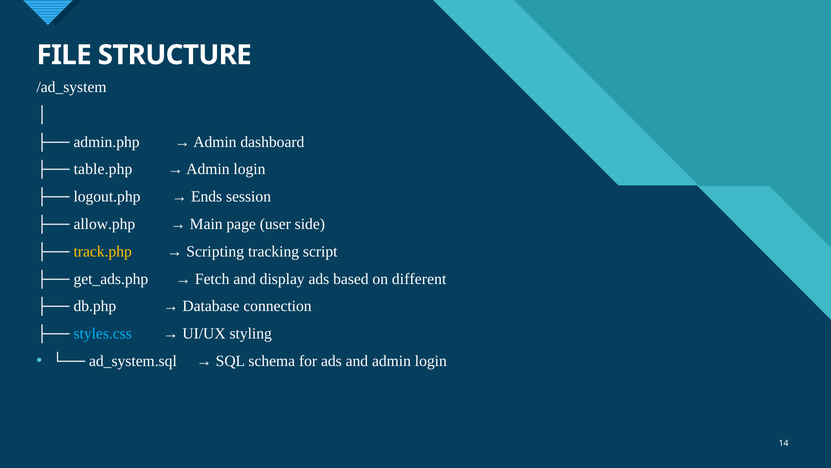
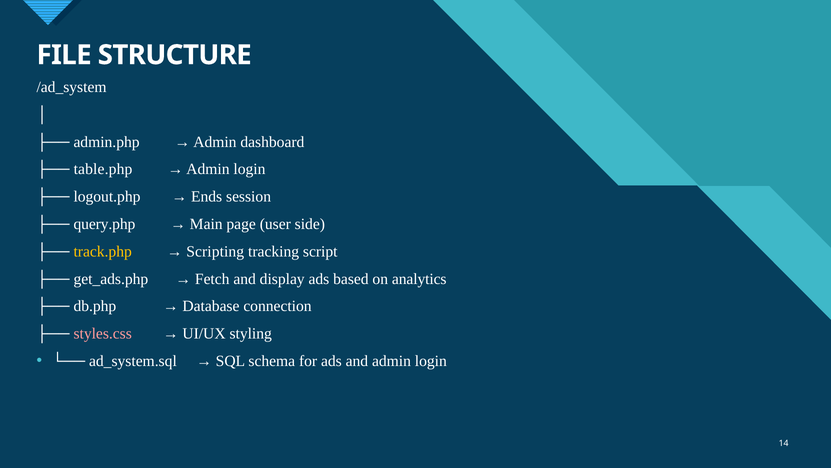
allow.php: allow.php -> query.php
different: different -> analytics
styles.css colour: light blue -> pink
